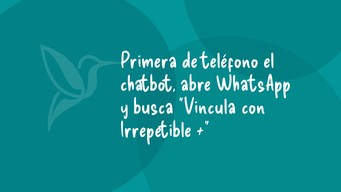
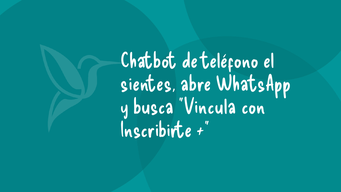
Primera: Primera -> Chatbot
chatbot: chatbot -> sientes
Irrepetible: Irrepetible -> Inscribirte
